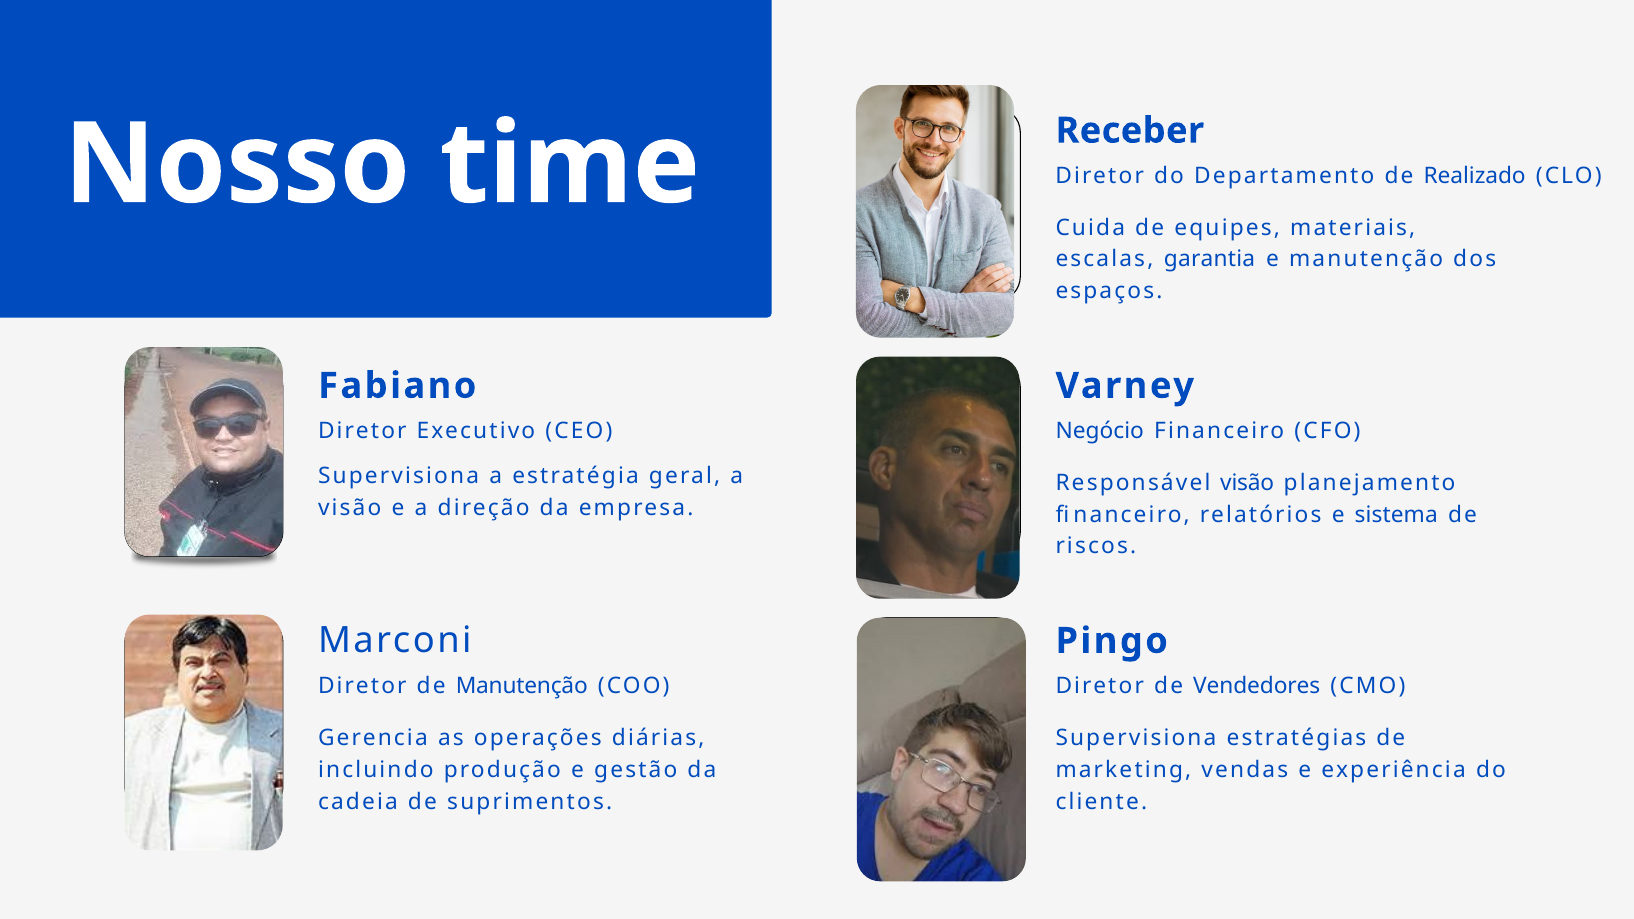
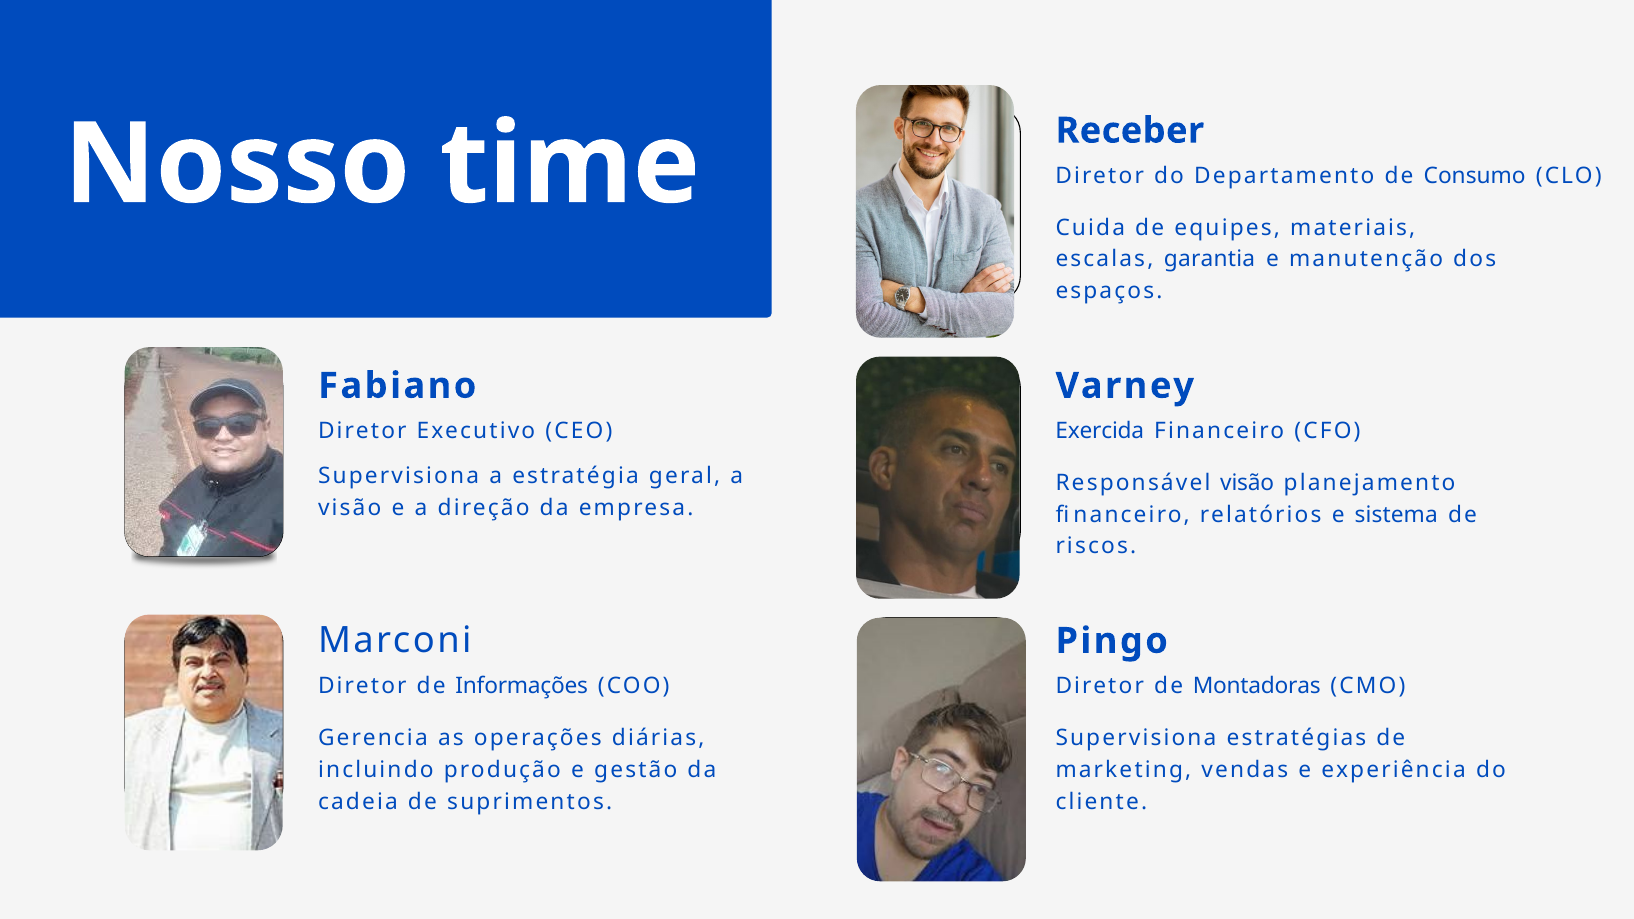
Realizado: Realizado -> Consumo
Negócio: Negócio -> Exercida
de Manutenção: Manutenção -> Informações
Vendedores: Vendedores -> Montadoras
